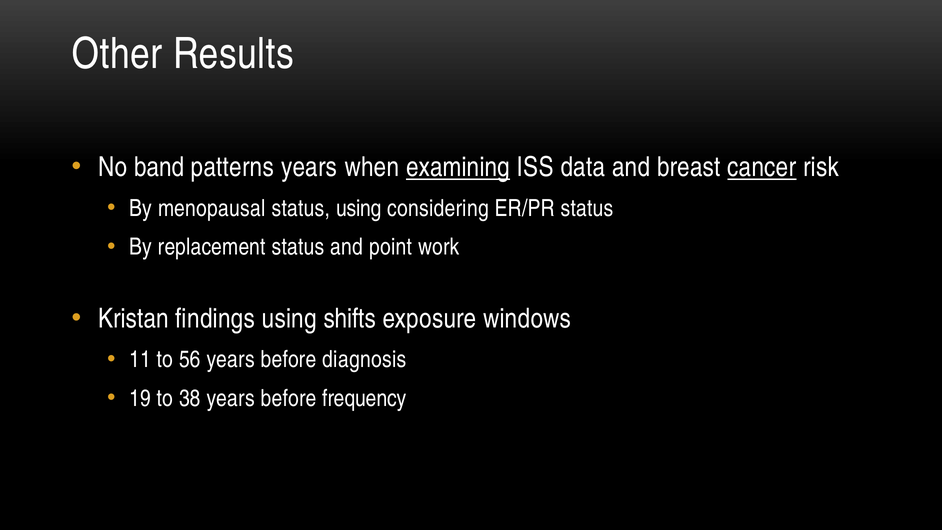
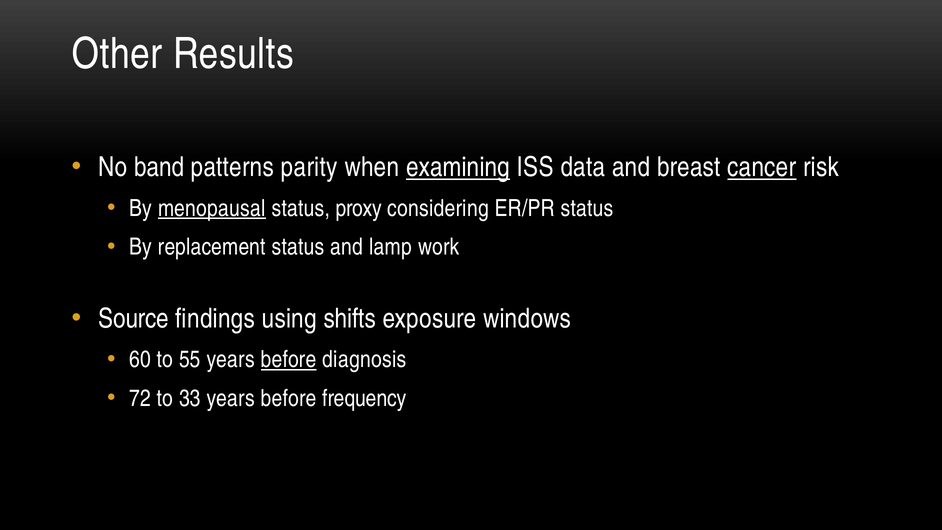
patterns years: years -> parity
menopausal underline: none -> present
status using: using -> proxy
point: point -> lamp
Kristan: Kristan -> Source
11: 11 -> 60
56: 56 -> 55
before at (289, 360) underline: none -> present
19: 19 -> 72
38: 38 -> 33
